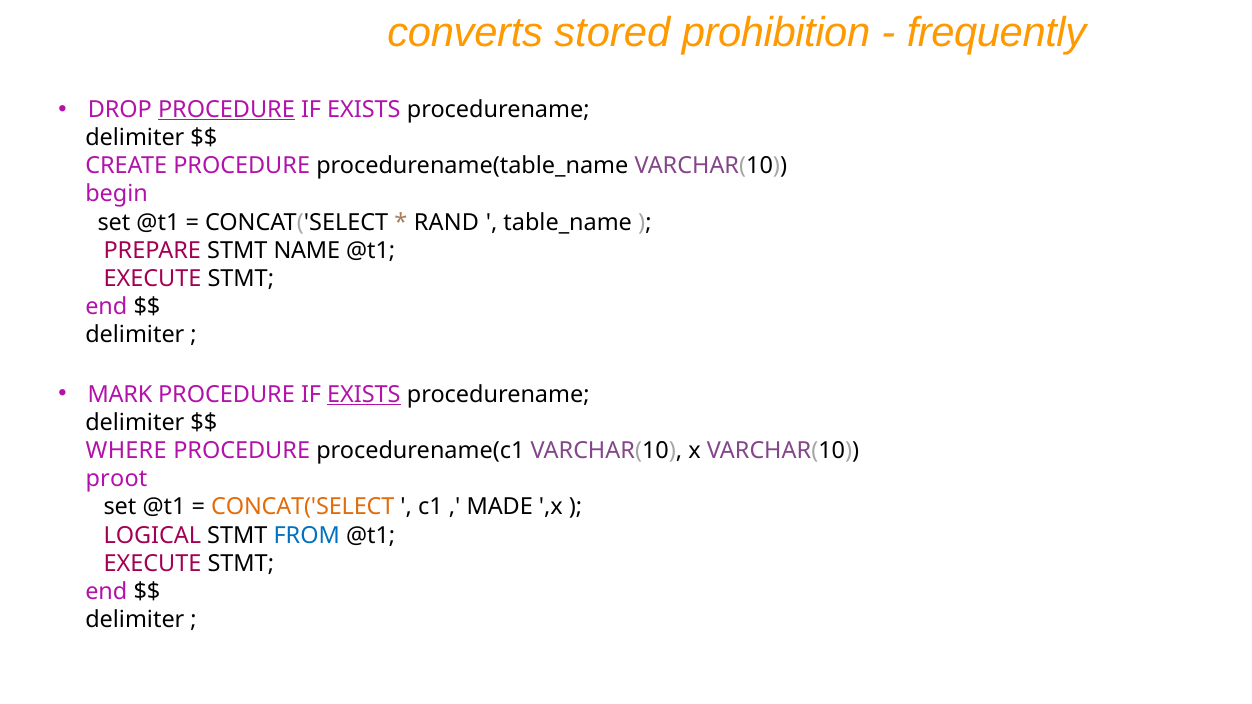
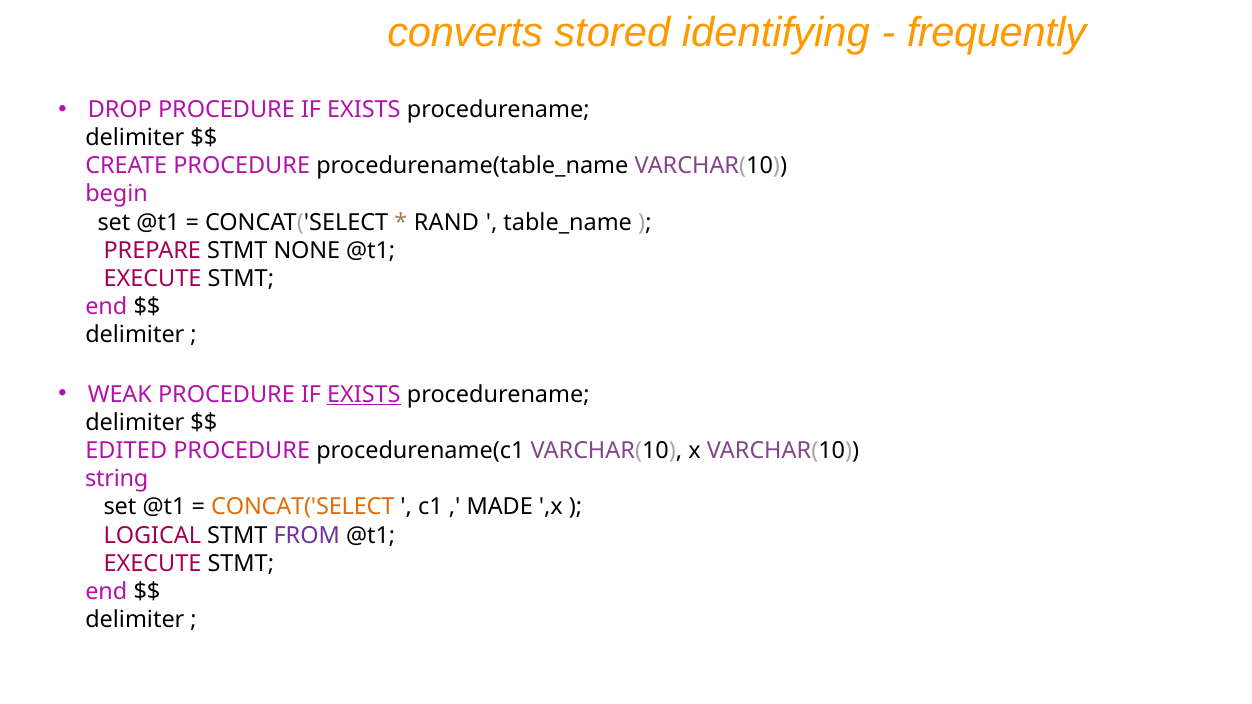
prohibition: prohibition -> identifying
PROCEDURE at (226, 110) underline: present -> none
NAME: NAME -> NONE
MARK: MARK -> WEAK
WHERE: WHERE -> EDITED
proot: proot -> string
FROM colour: blue -> purple
